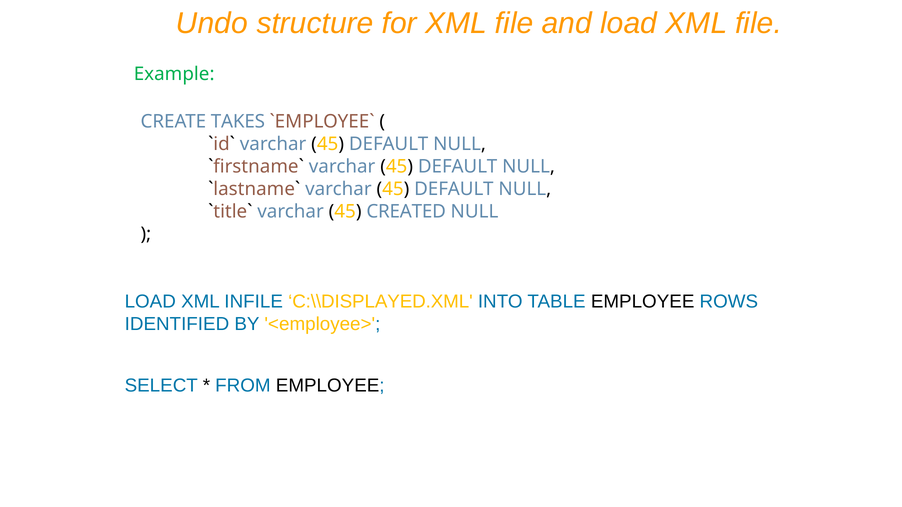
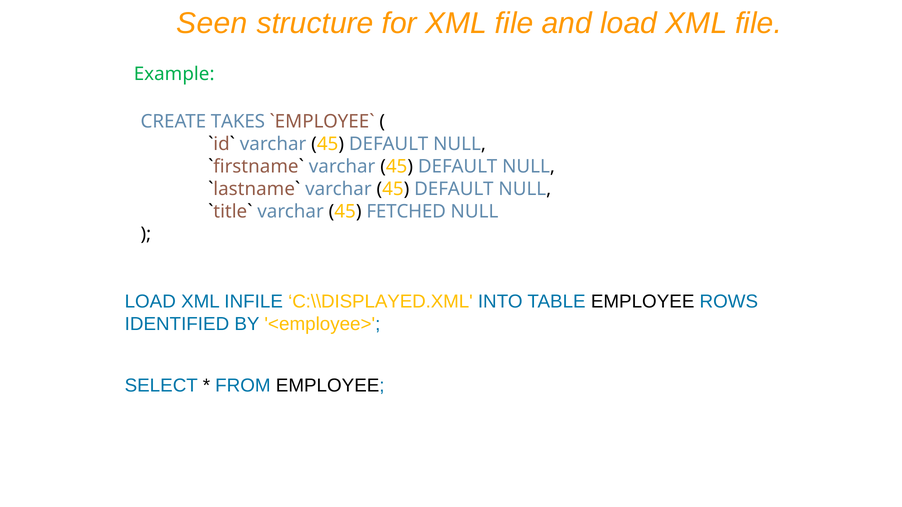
Undo: Undo -> Seen
CREATED: CREATED -> FETCHED
